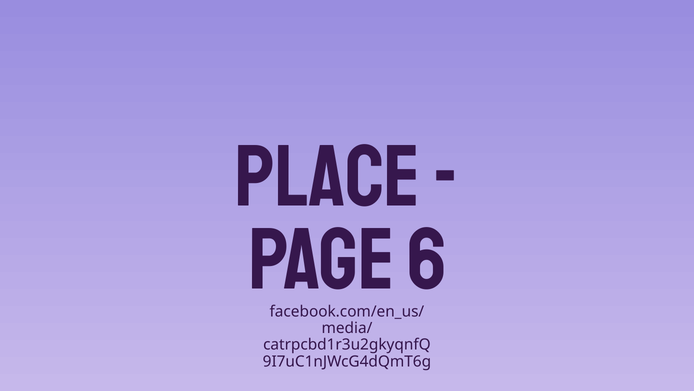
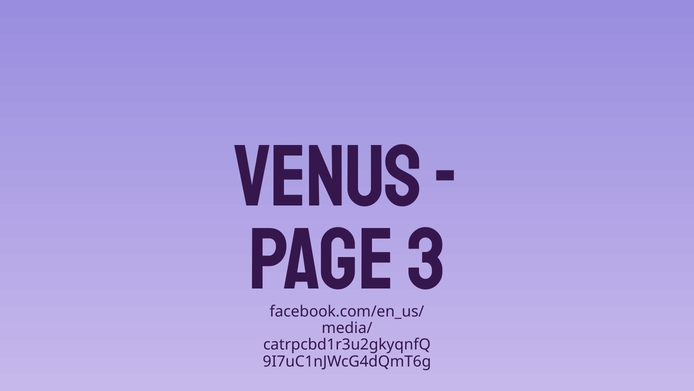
place: place -> venus
6: 6 -> 3
